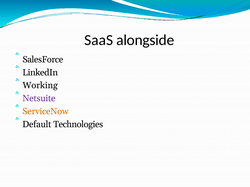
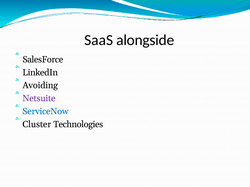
Working: Working -> Avoiding
ServiceNow colour: orange -> blue
Default: Default -> Cluster
